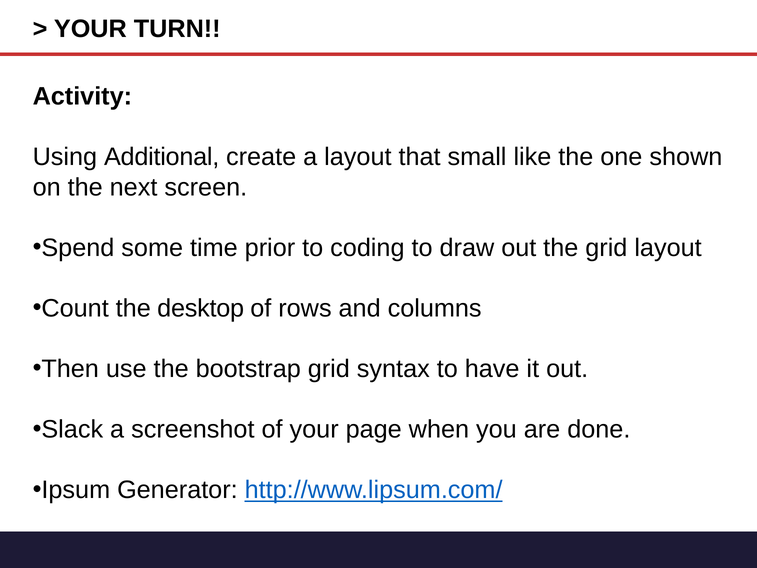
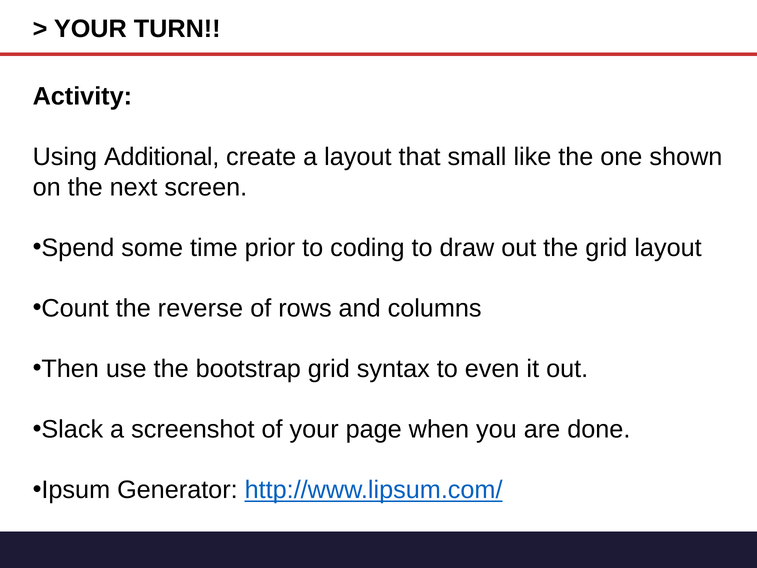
desktop: desktop -> reverse
have: have -> even
